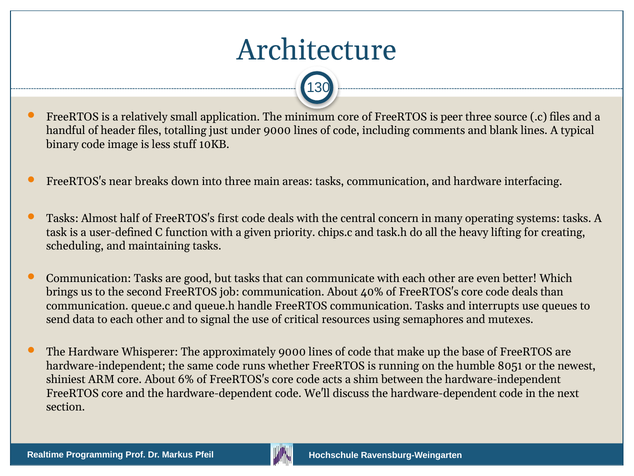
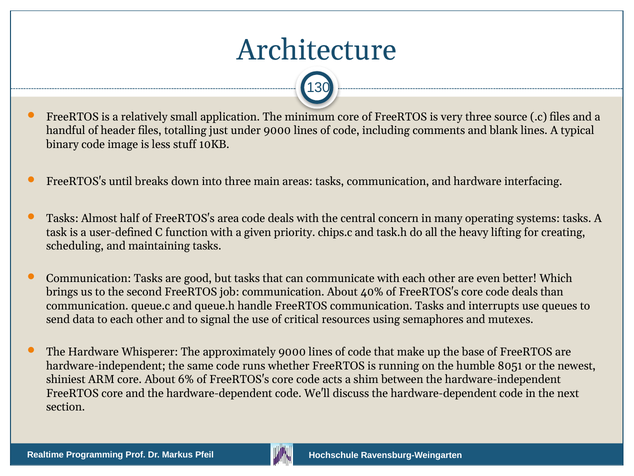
peer: peer -> very
near: near -> until
first: first -> area
